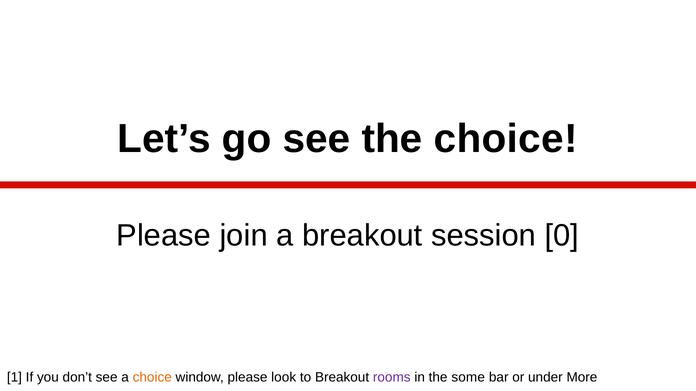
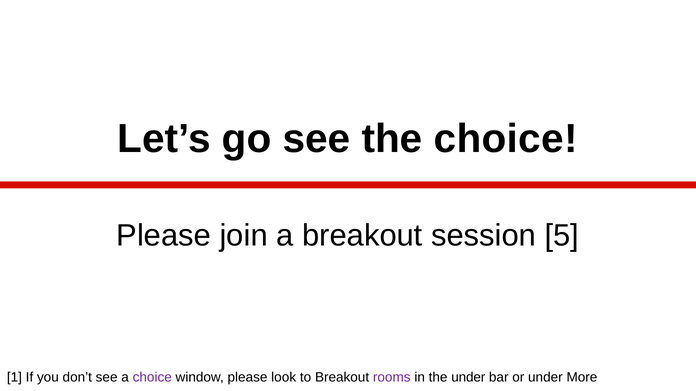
0: 0 -> 5
choice at (152, 378) colour: orange -> purple
the some: some -> under
